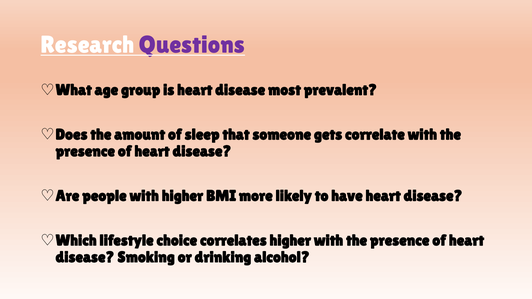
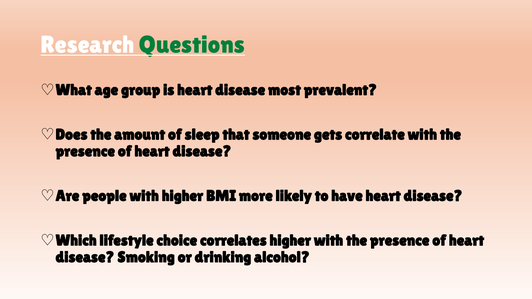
Questions colour: purple -> green
